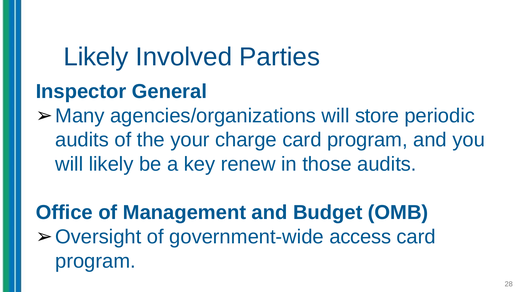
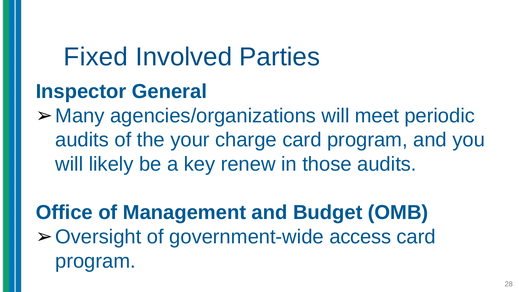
Likely at (96, 57): Likely -> Fixed
store: store -> meet
